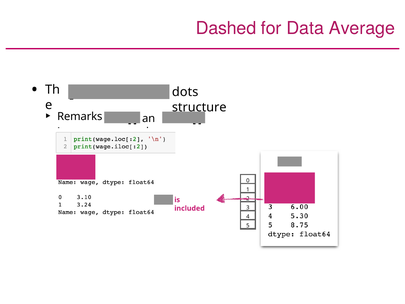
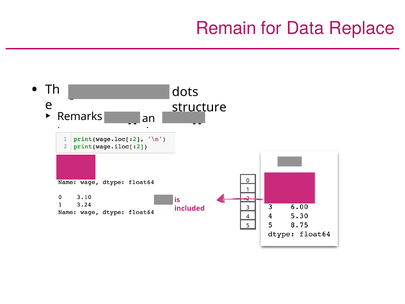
Dashed: Dashed -> Remain
Average: Average -> Replace
